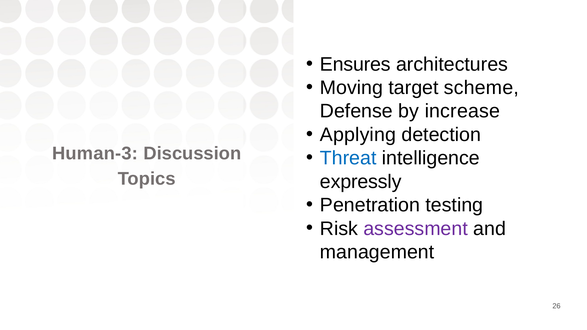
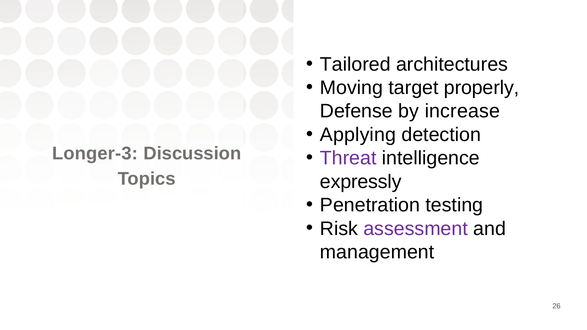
Ensures: Ensures -> Tailored
scheme: scheme -> properly
Human-3: Human-3 -> Longer-3
Threat colour: blue -> purple
